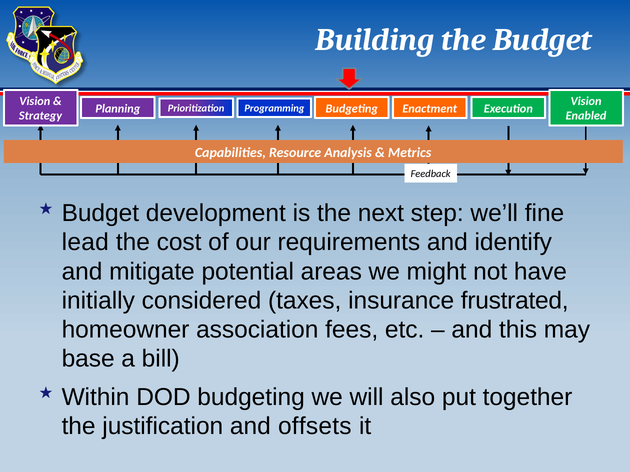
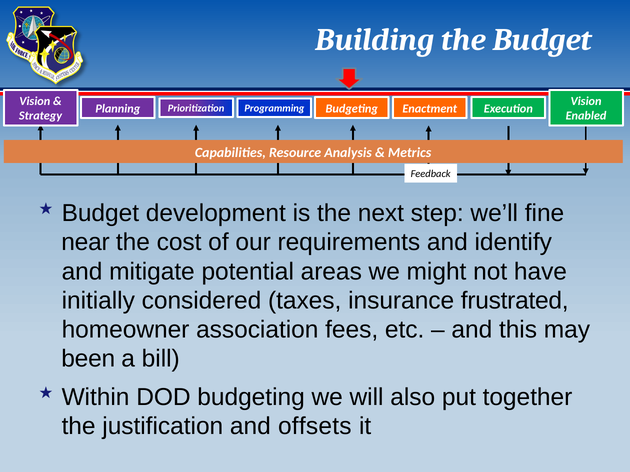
lead: lead -> near
base: base -> been
